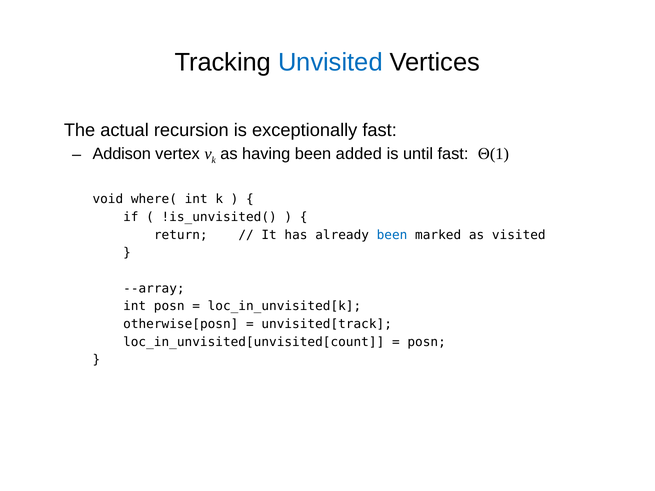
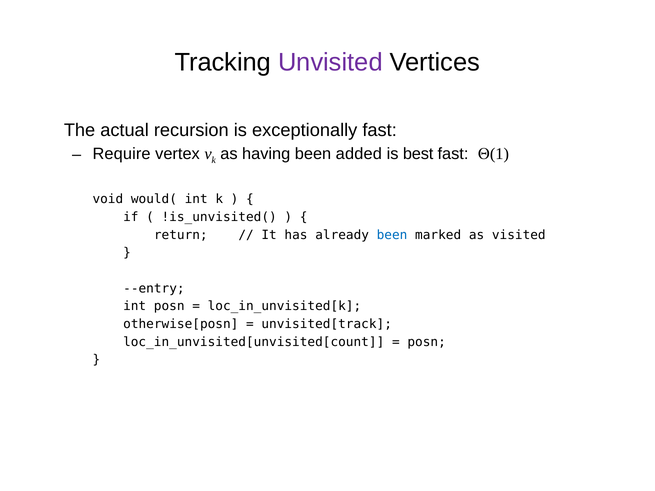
Unvisited colour: blue -> purple
Addison: Addison -> Require
until: until -> best
where(: where( -> would(
--array: --array -> --entry
